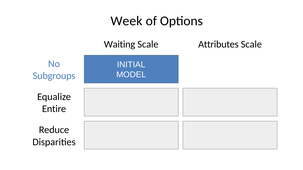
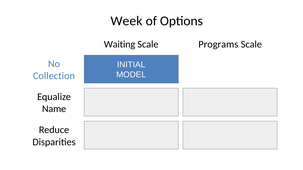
Attributes: Attributes -> Programs
Subgroups: Subgroups -> Collection
Entire: Entire -> Name
